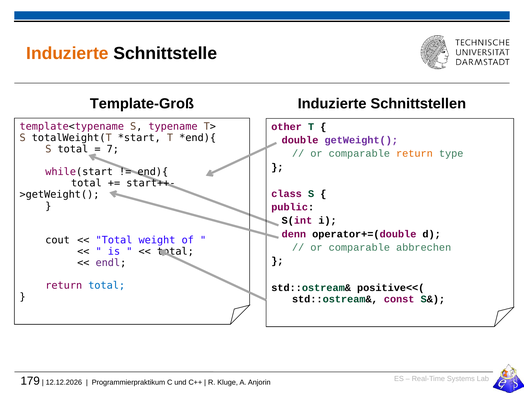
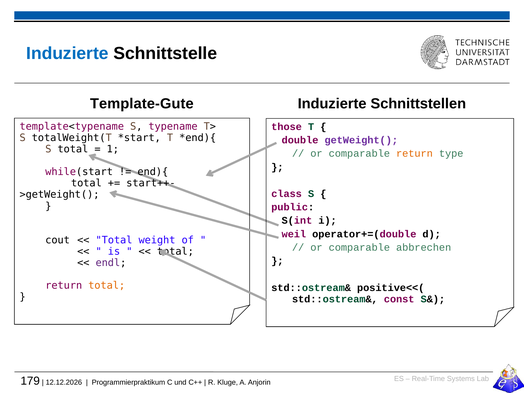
Induzierte at (67, 53) colour: orange -> blue
Template-Groß: Template-Groß -> Template-Gute
other: other -> those
7: 7 -> 1
denn: denn -> weil
total at (107, 286) colour: blue -> orange
